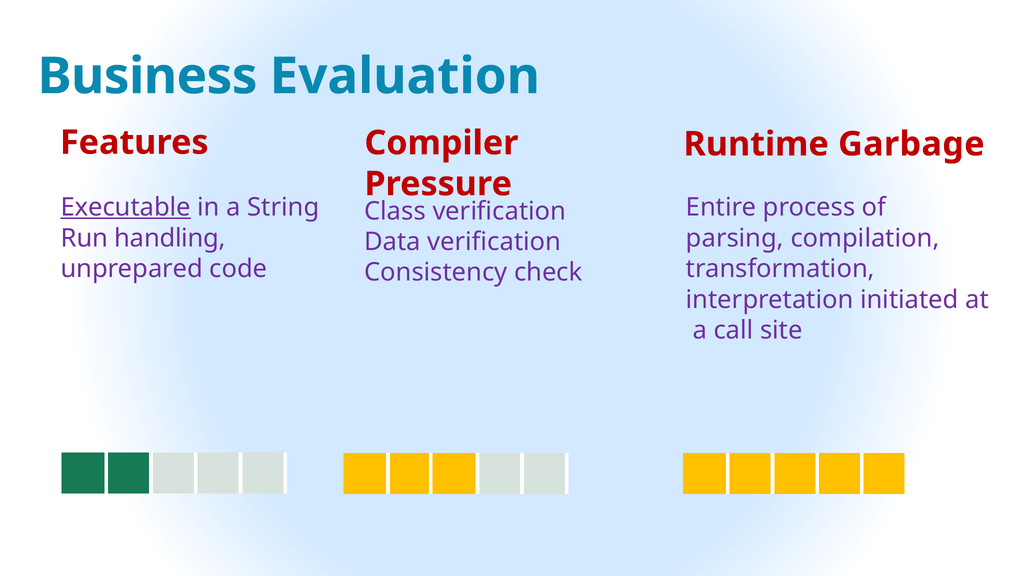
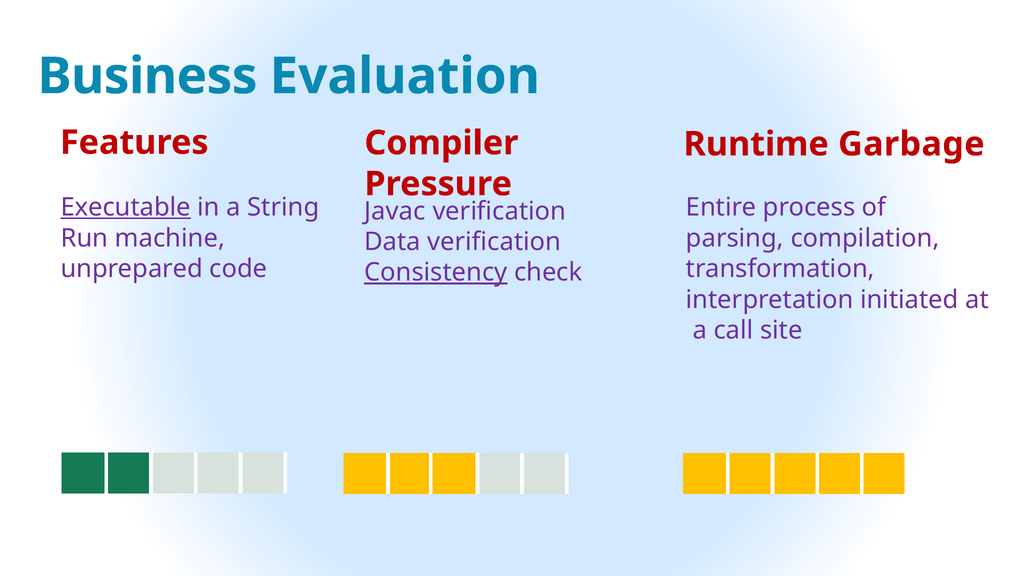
Class: Class -> Javac
handling: handling -> machine
Consistency underline: none -> present
